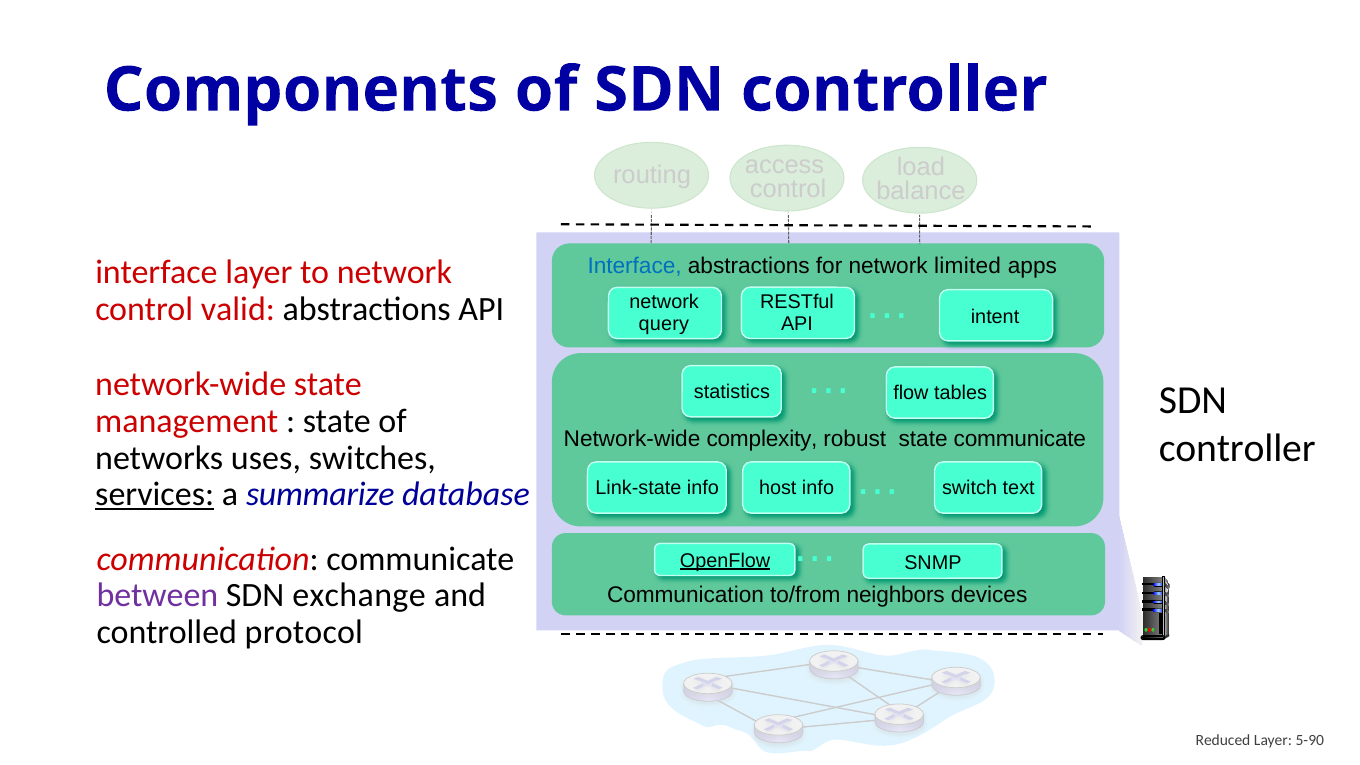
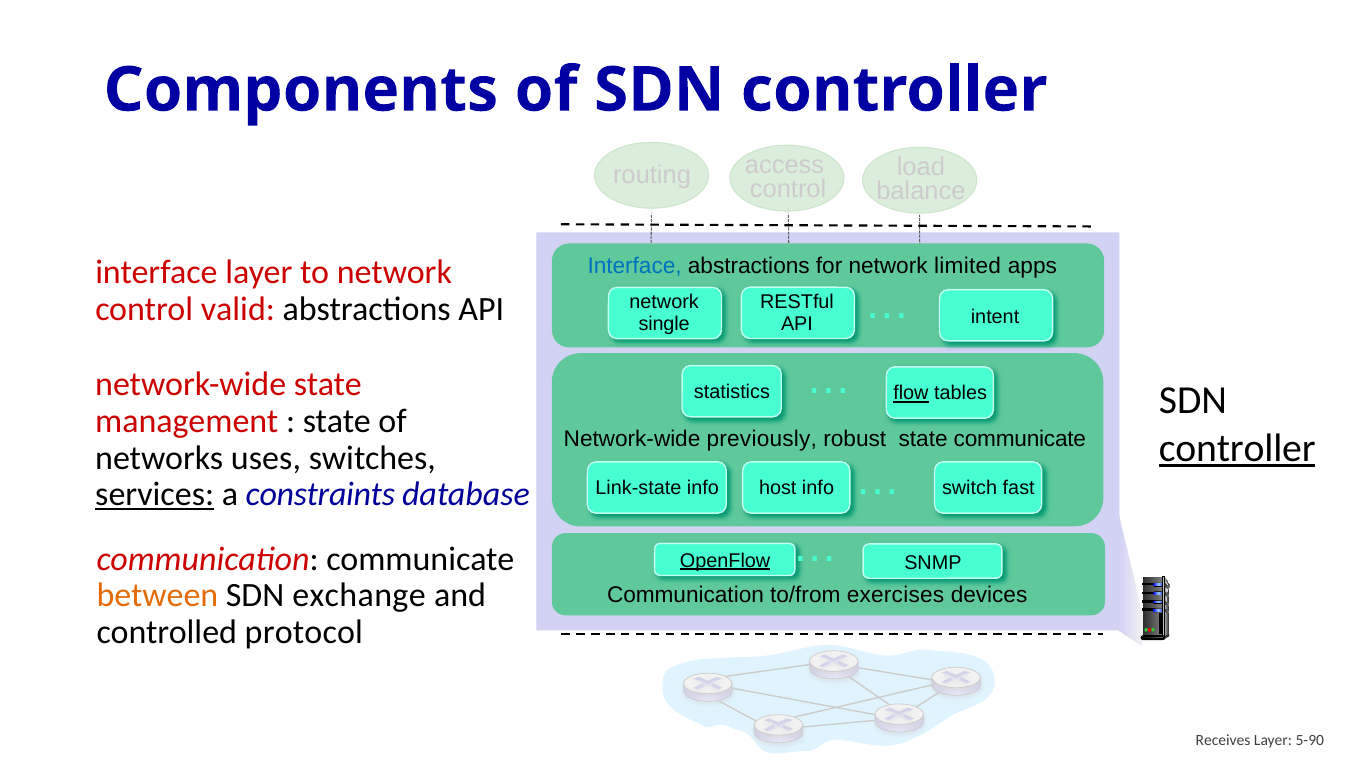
query: query -> single
flow underline: none -> present
complexity: complexity -> previously
controller at (1237, 448) underline: none -> present
text: text -> fast
summarize: summarize -> constraints
between colour: purple -> orange
neighbors: neighbors -> exercises
Reduced: Reduced -> Receives
